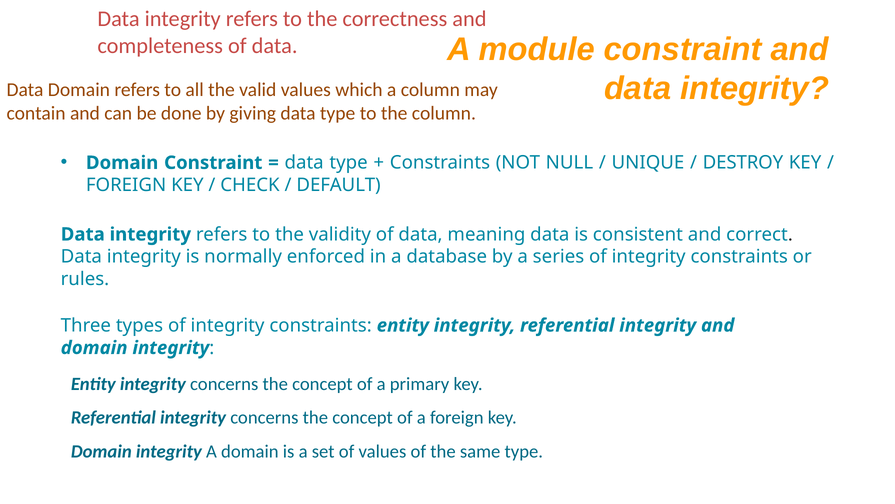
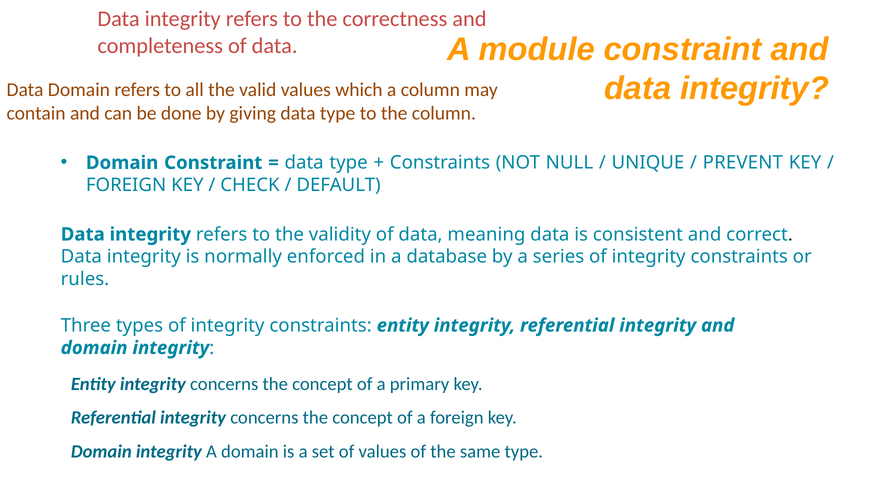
DESTROY: DESTROY -> PREVENT
